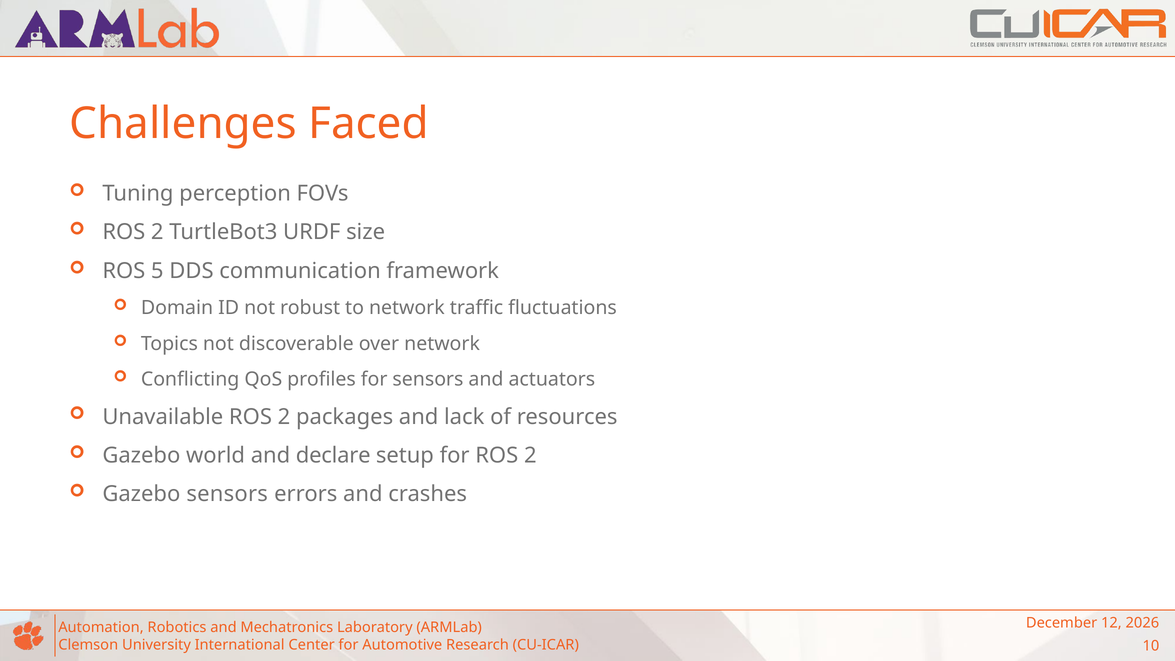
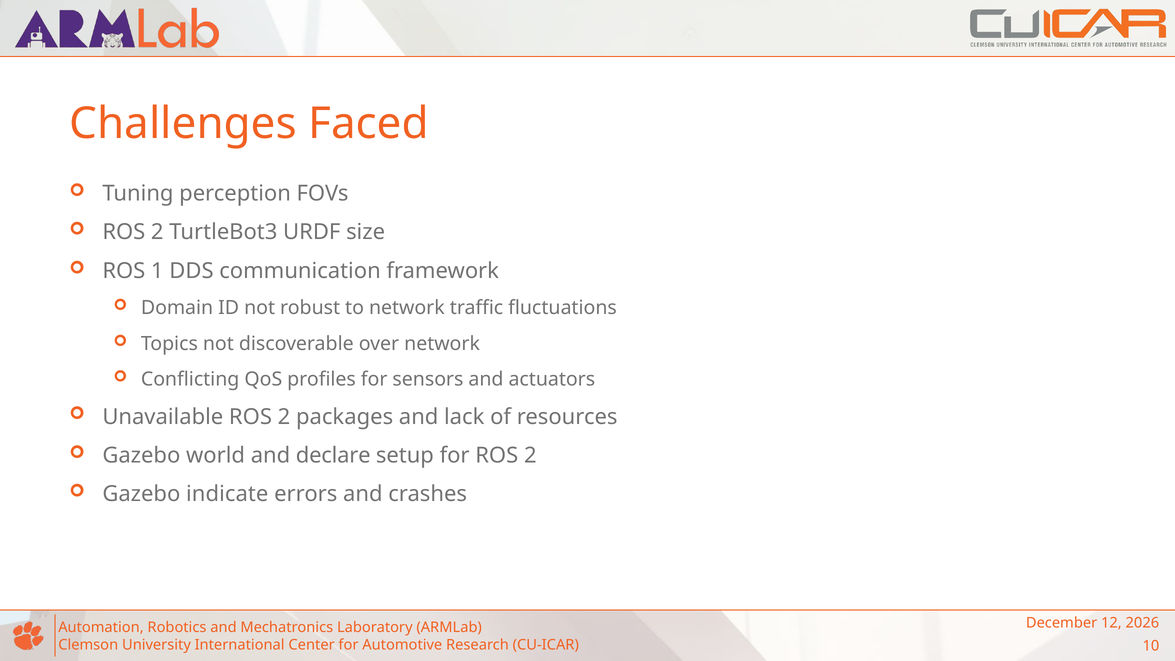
5: 5 -> 1
Gazebo sensors: sensors -> indicate
